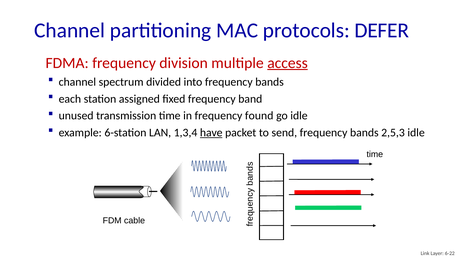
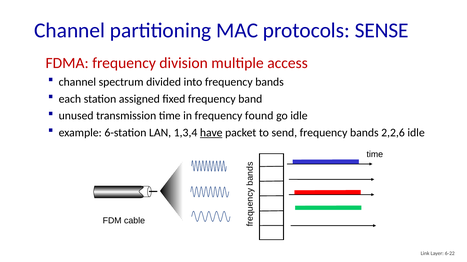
DEFER: DEFER -> SENSE
access underline: present -> none
2,5,3: 2,5,3 -> 2,2,6
